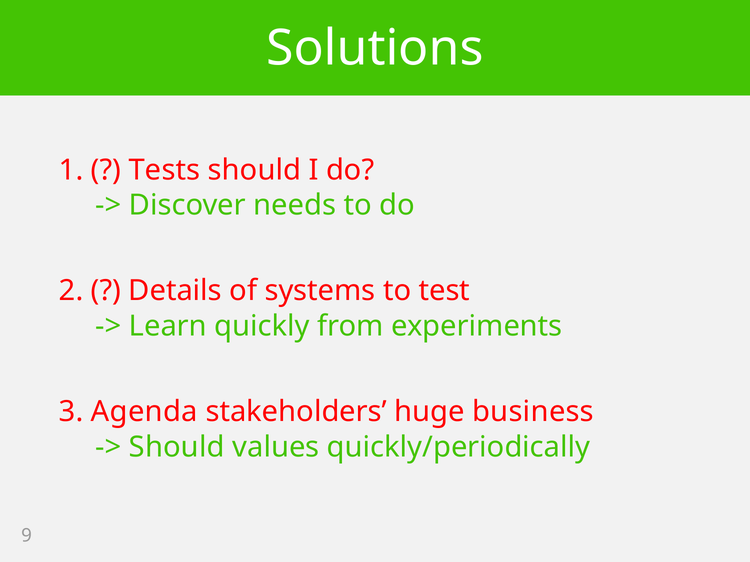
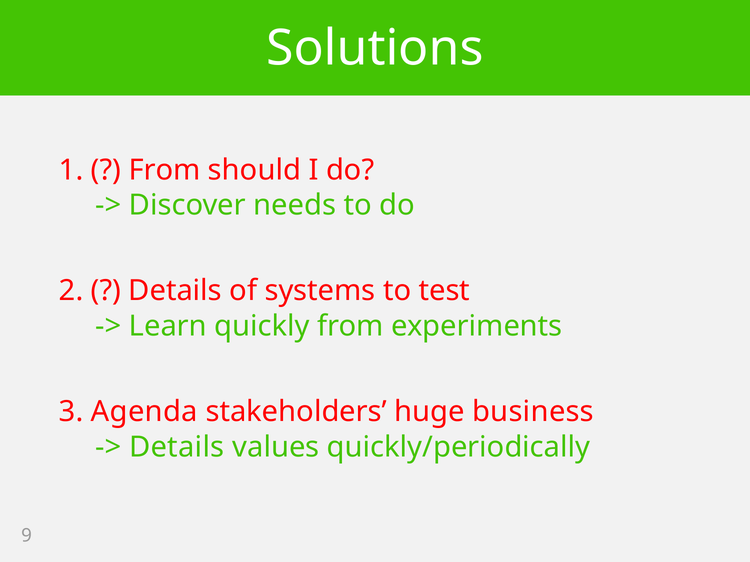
Tests at (164, 170): Tests -> From
Should at (177, 447): Should -> Details
